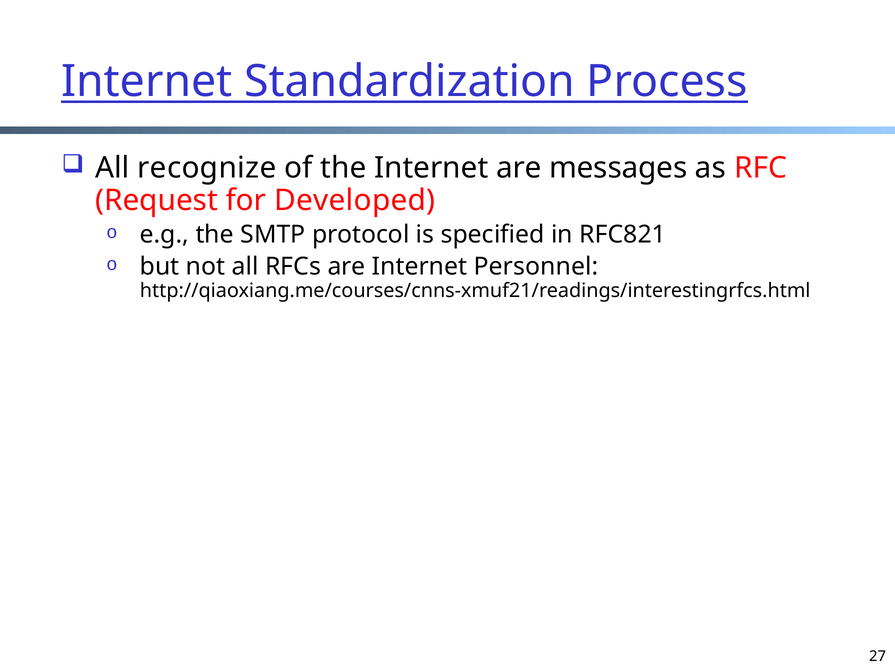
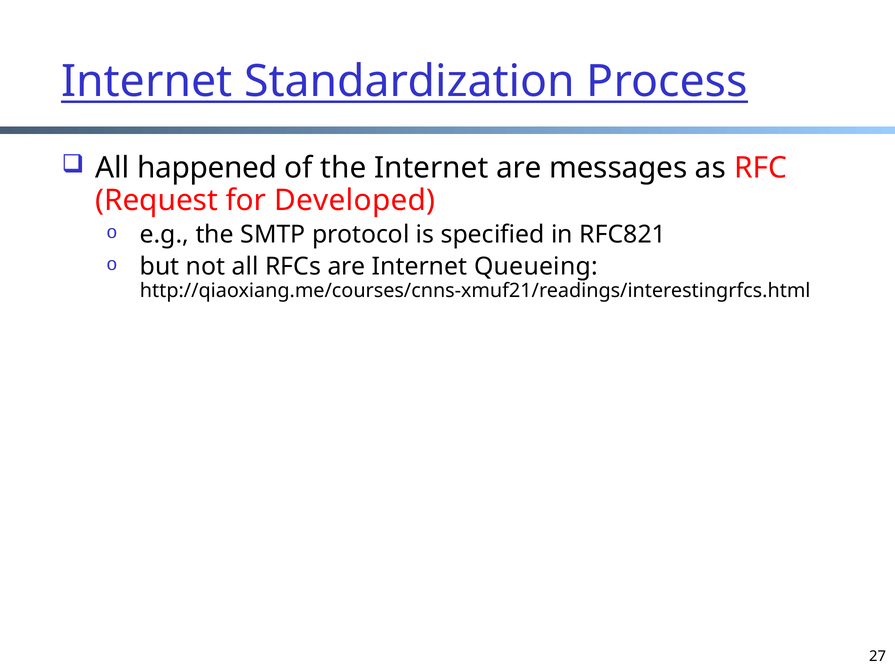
recognize: recognize -> happened
Personnel: Personnel -> Queueing
